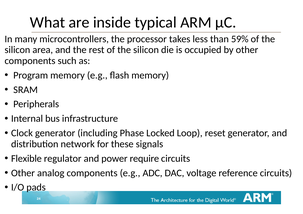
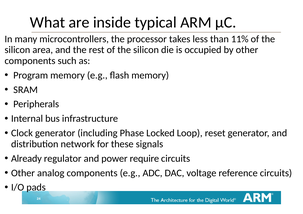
59%: 59% -> 11%
Flexible: Flexible -> Already
